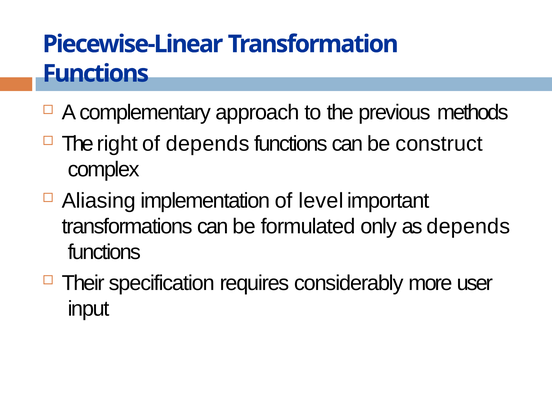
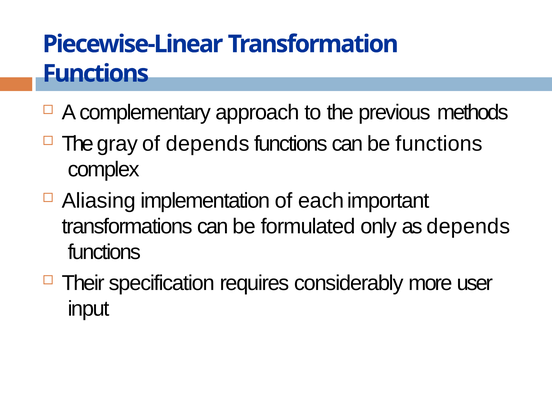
right: right -> gray
be construct: construct -> functions
level: level -> each
